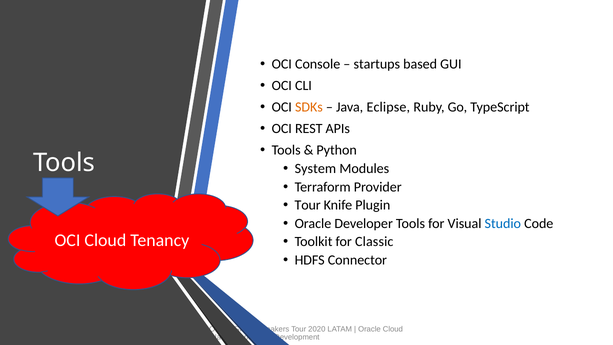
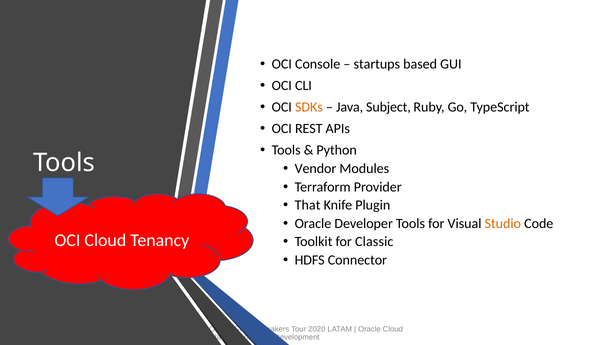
Eclipse: Eclipse -> Subject
System: System -> Vendor
Tour at (308, 205): Tour -> That
Studio colour: blue -> orange
